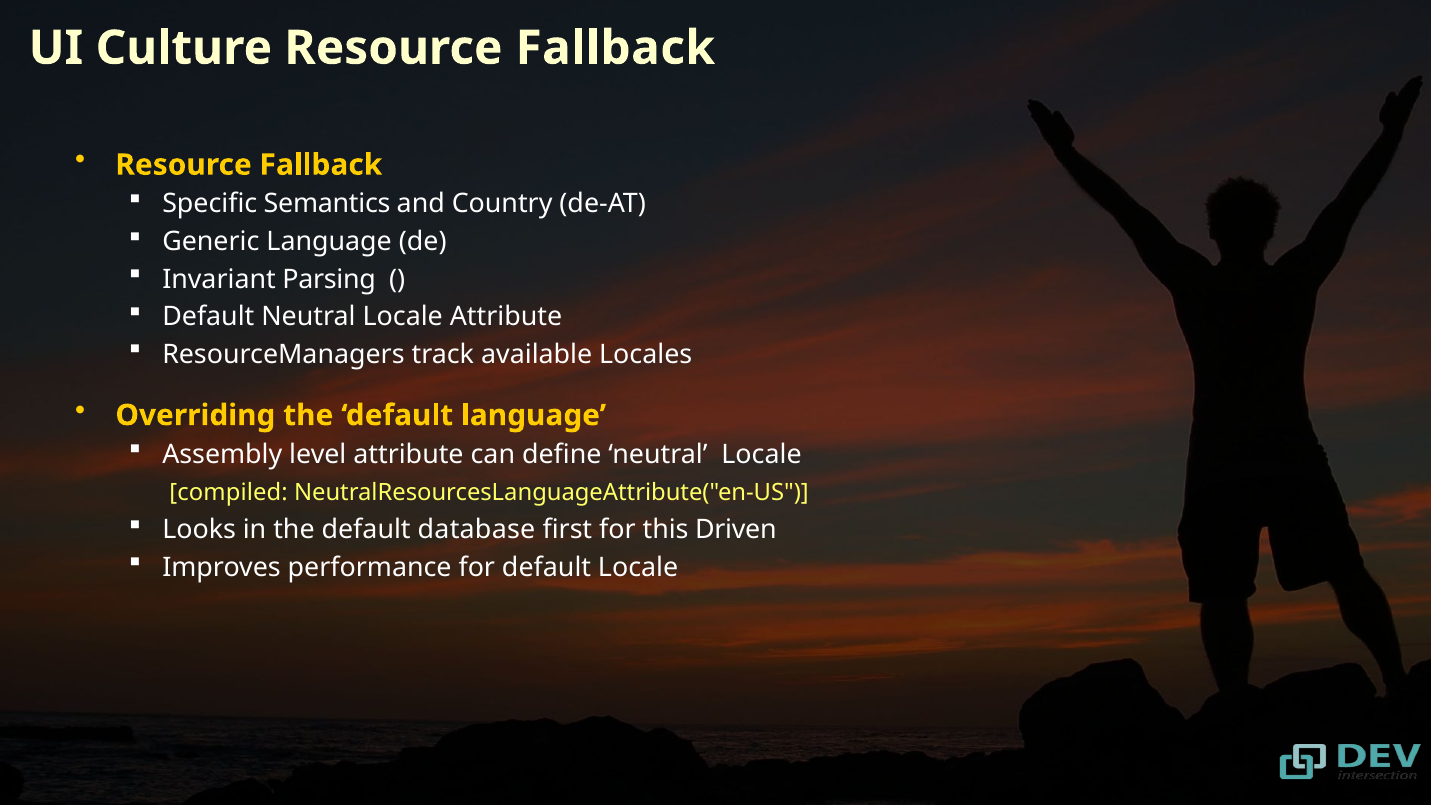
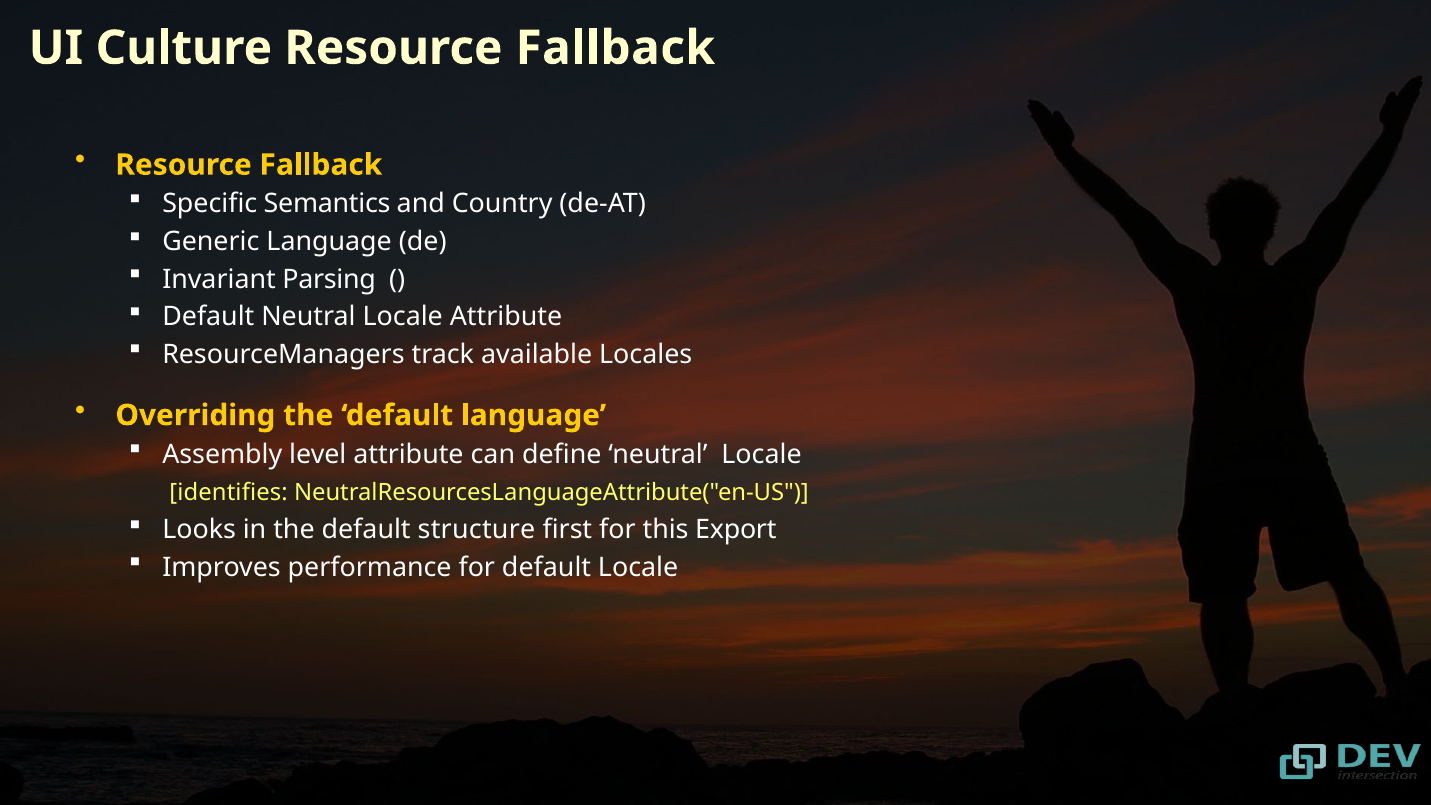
compiled: compiled -> identifies
database: database -> structure
Driven: Driven -> Export
